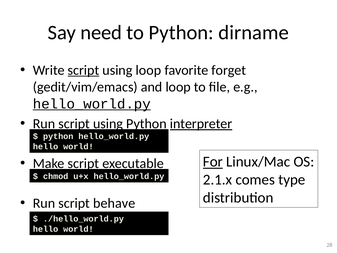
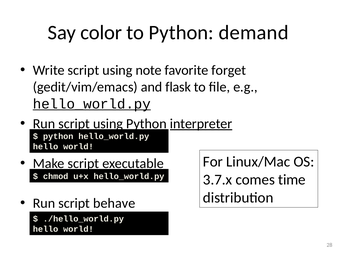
need: need -> color
dirname: dirname -> demand
script at (83, 70) underline: present -> none
using loop: loop -> note
and loop: loop -> flask
For underline: present -> none
2.1.x: 2.1.x -> 3.7.x
type: type -> time
